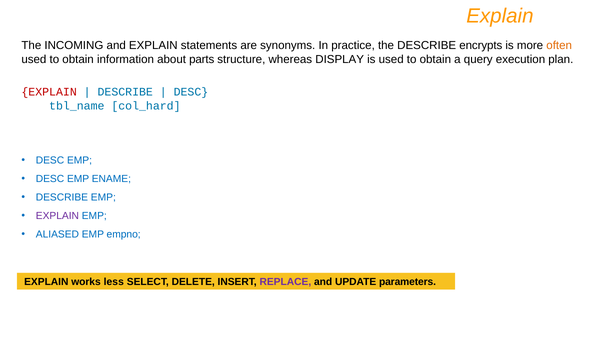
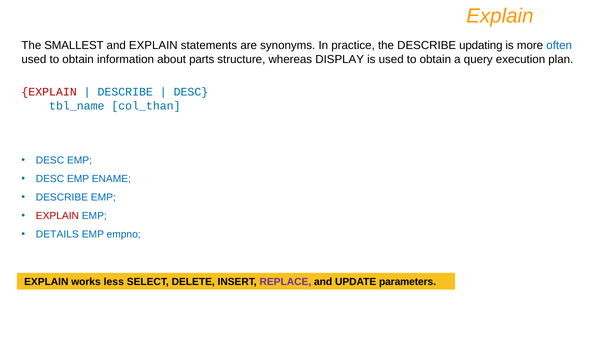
INCOMING: INCOMING -> SMALLEST
encrypts: encrypts -> updating
often colour: orange -> blue
col_hard: col_hard -> col_than
EXPLAIN at (57, 216) colour: purple -> red
ALIASED: ALIASED -> DETAILS
